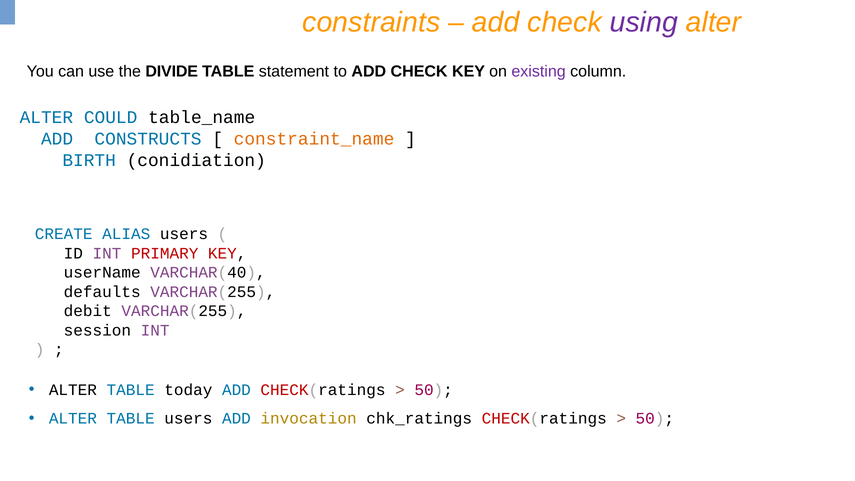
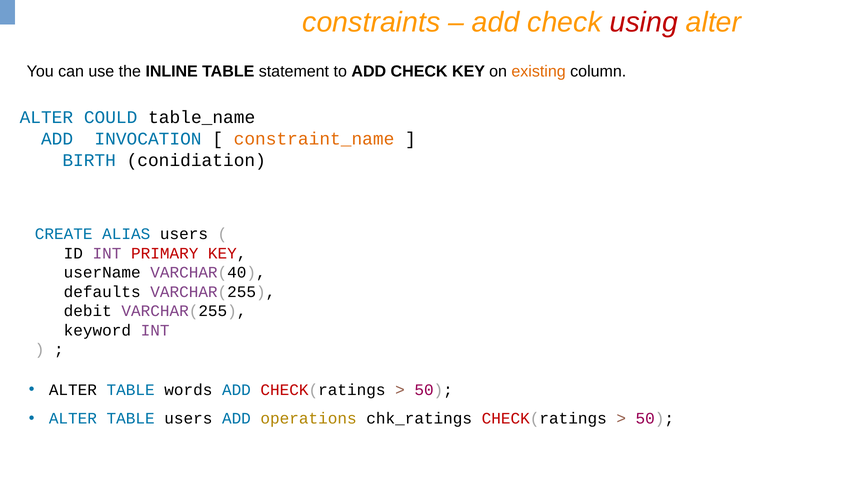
using colour: purple -> red
DIVIDE: DIVIDE -> INLINE
existing colour: purple -> orange
CONSTRUCTS: CONSTRUCTS -> INVOCATION
session: session -> keyword
today: today -> words
invocation: invocation -> operations
